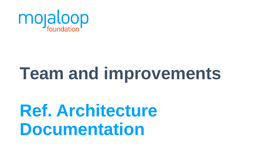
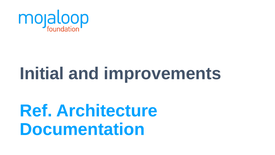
Team: Team -> Initial
